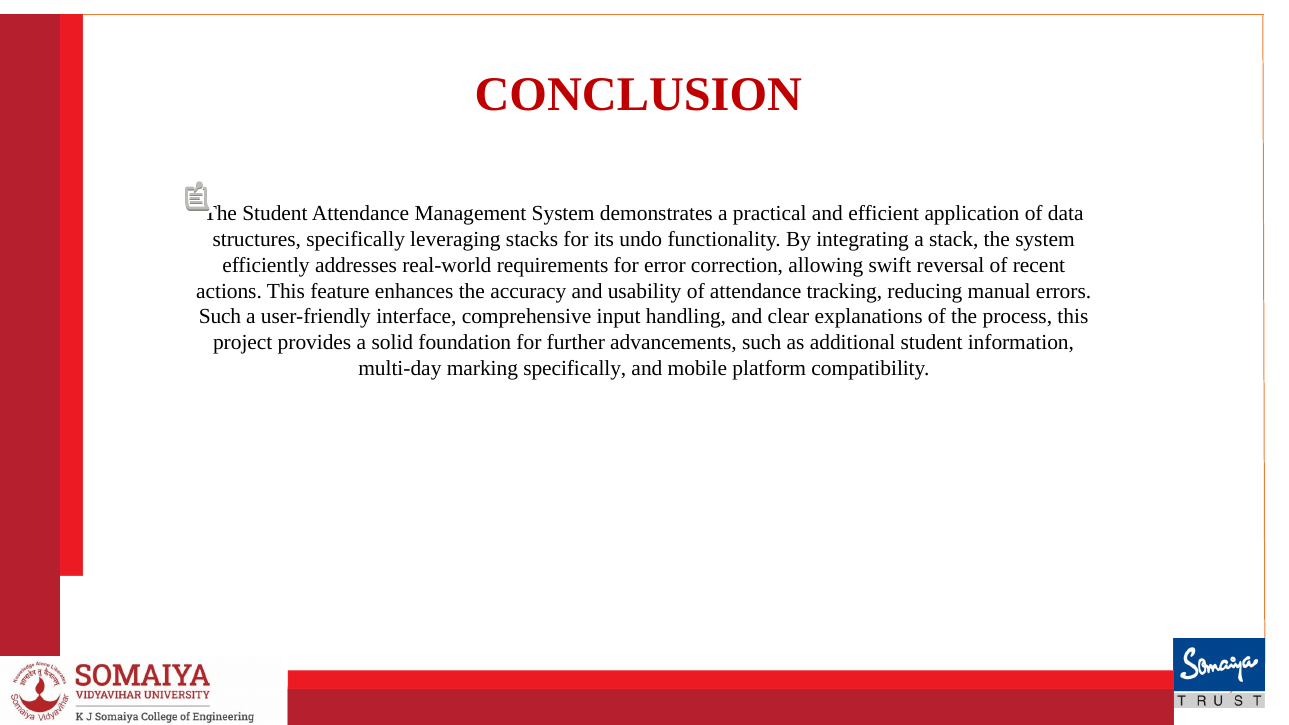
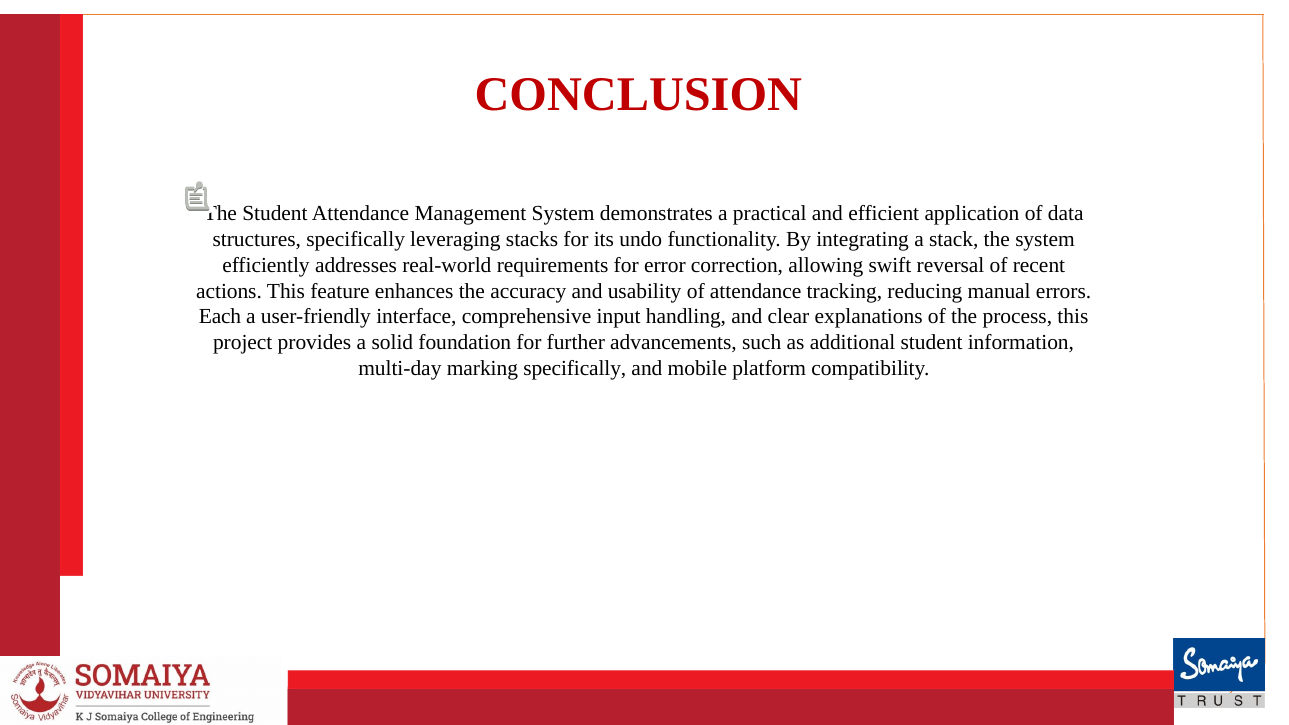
Such at (220, 317): Such -> Each
